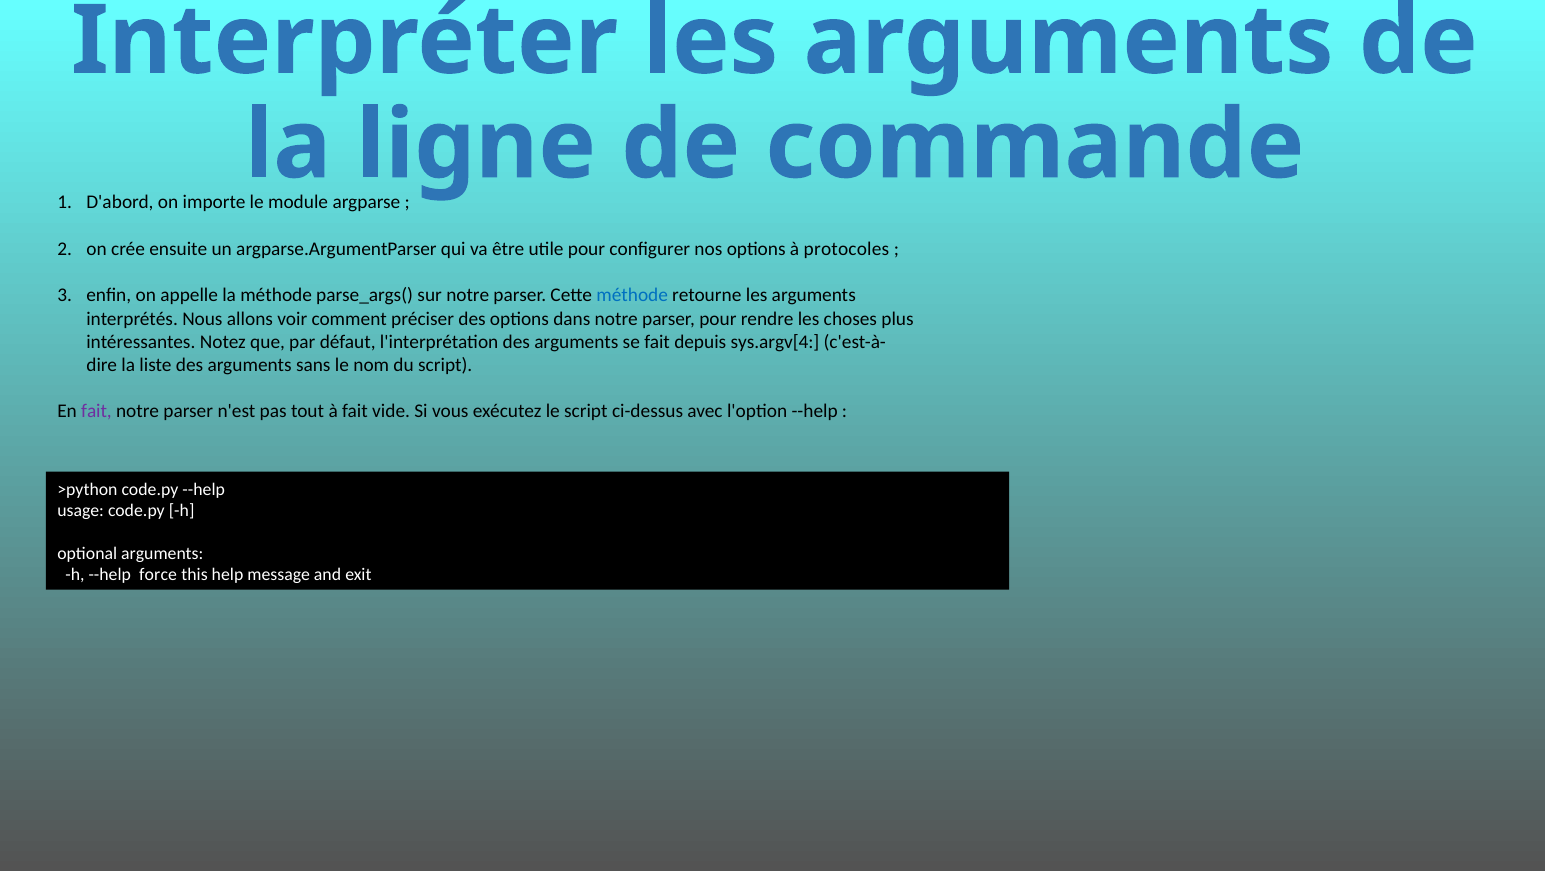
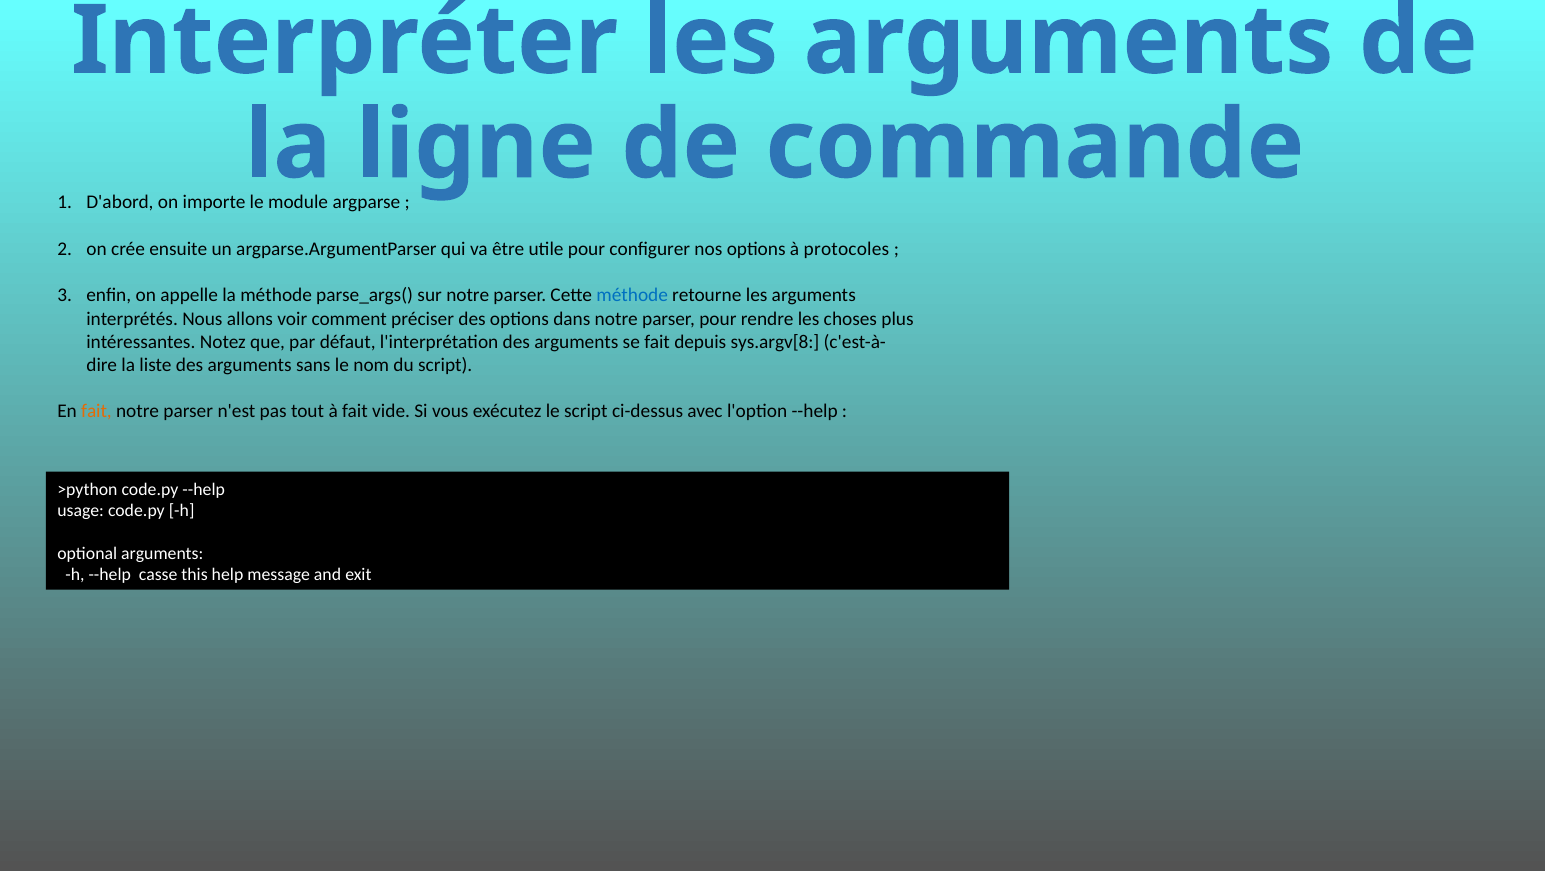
sys.argv[4: sys.argv[4 -> sys.argv[8
fait at (96, 412) colour: purple -> orange
force: force -> casse
